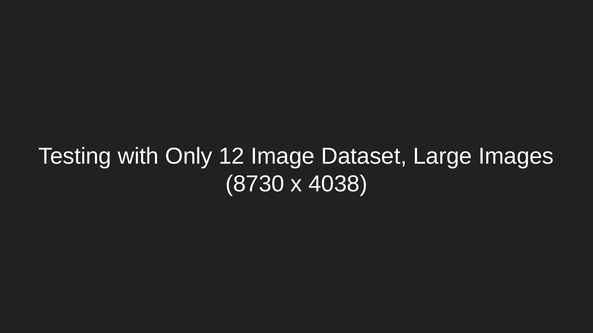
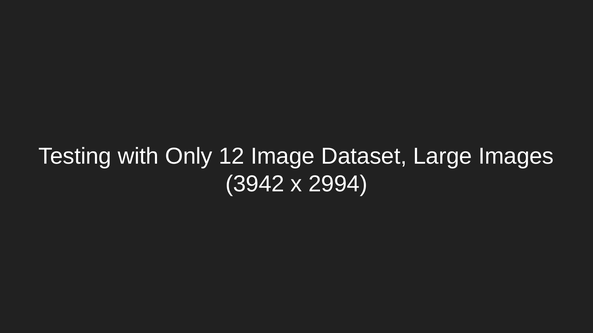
8730: 8730 -> 3942
4038: 4038 -> 2994
